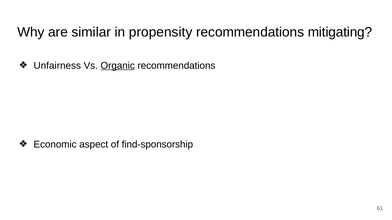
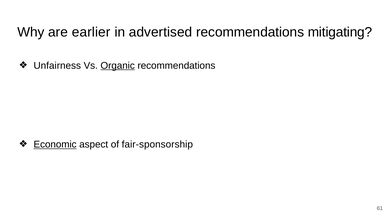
similar: similar -> earlier
propensity: propensity -> advertised
Economic underline: none -> present
find-sponsorship: find-sponsorship -> fair-sponsorship
